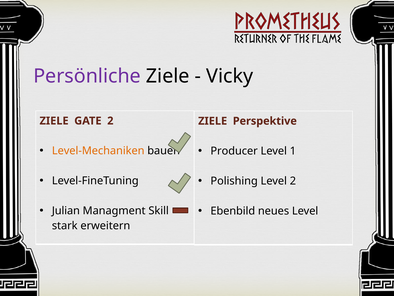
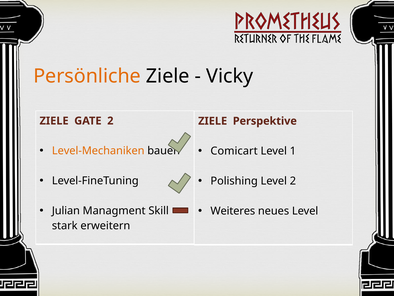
Persönliche colour: purple -> orange
Producer: Producer -> Comicart
Ebenbild: Ebenbild -> Weiteres
